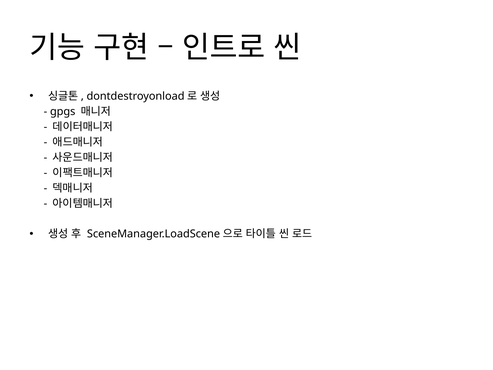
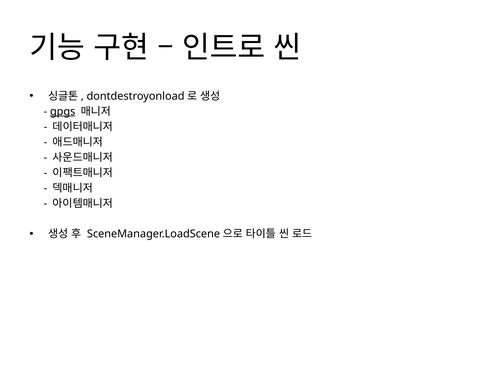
gpgs underline: none -> present
